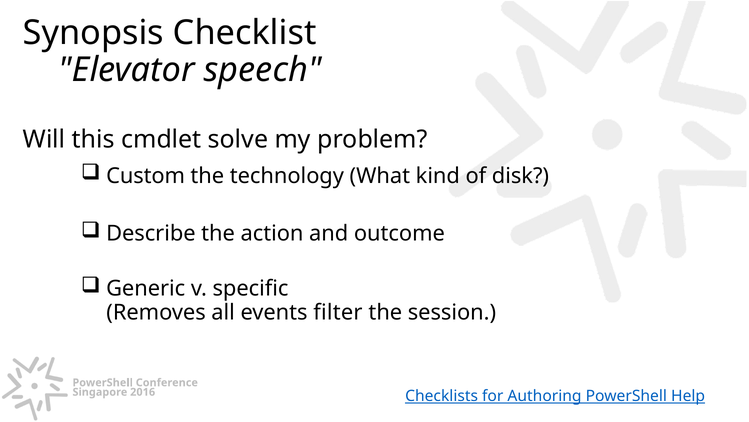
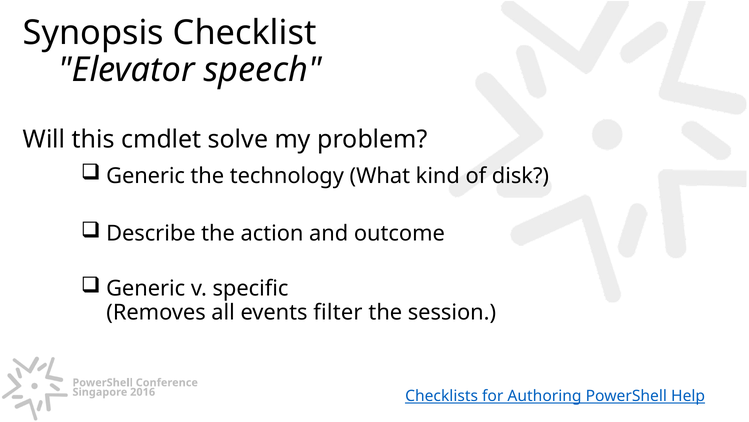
Custom at (146, 176): Custom -> Generic
